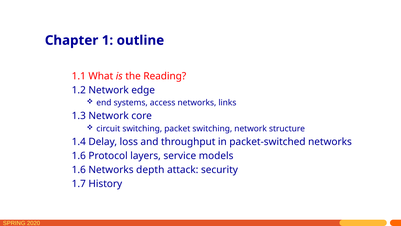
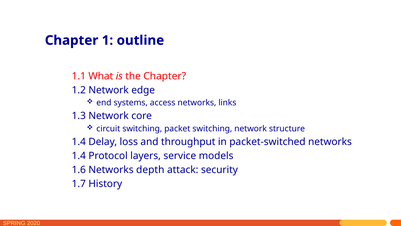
the Reading: Reading -> Chapter
1.6 at (79, 156): 1.6 -> 1.4
